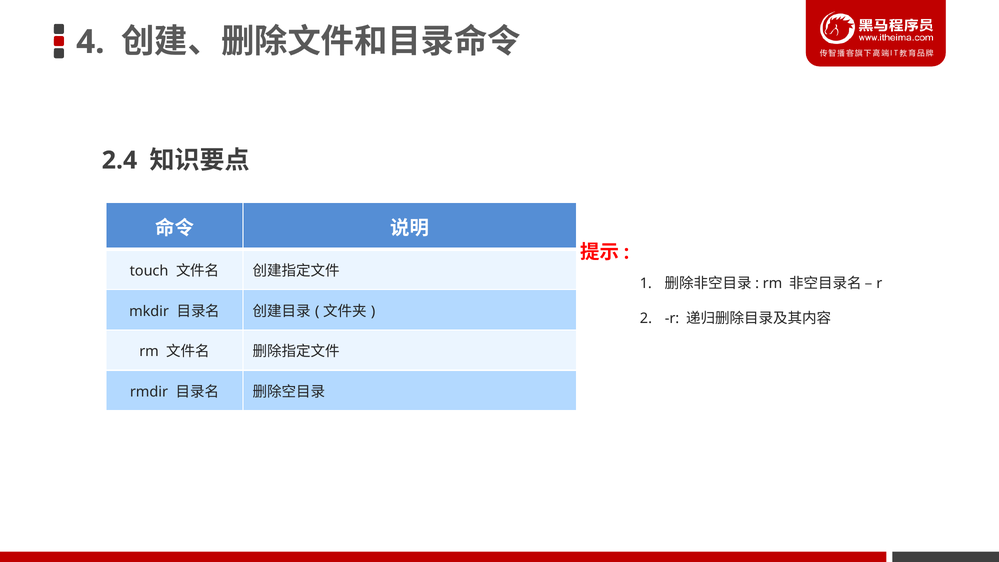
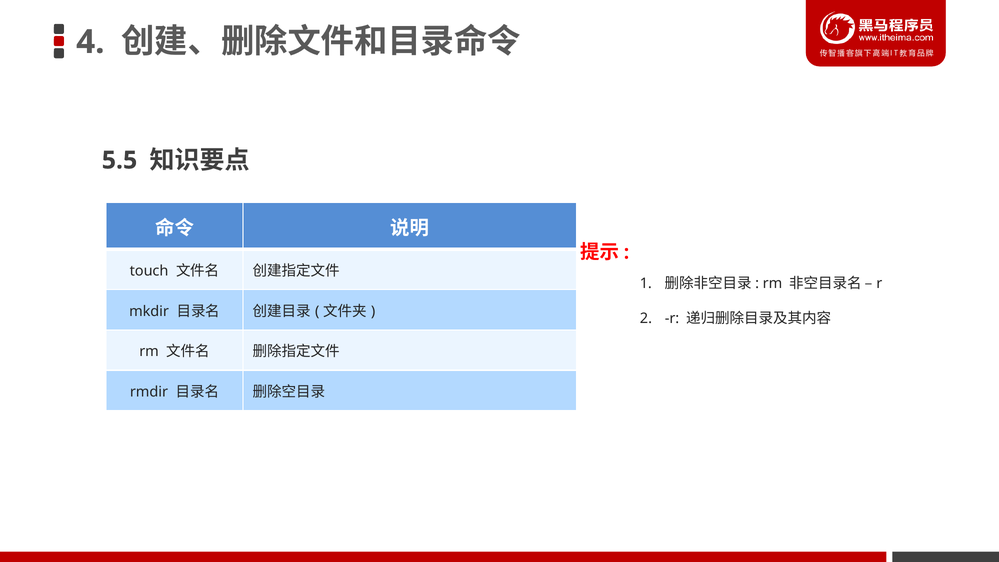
2.4: 2.4 -> 5.5
